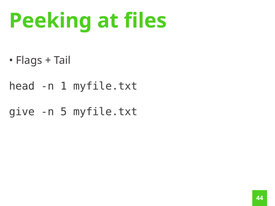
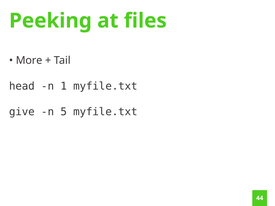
Flags: Flags -> More
